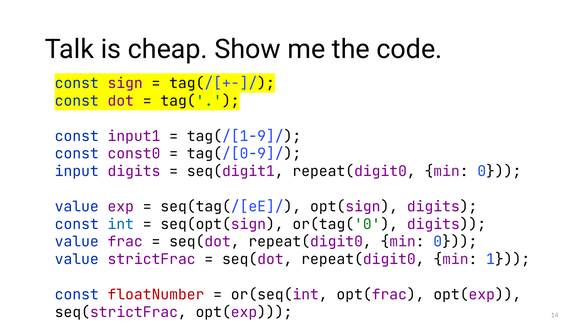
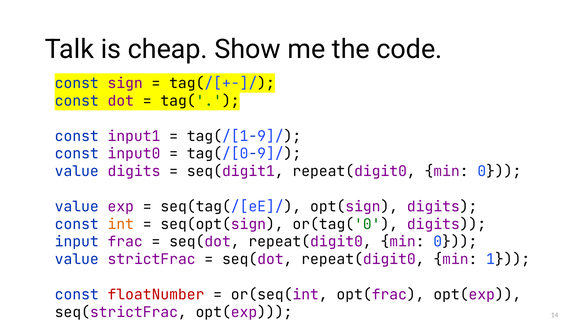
const0: const0 -> input0
input at (77, 172): input -> value
int colour: blue -> orange
value at (77, 242): value -> input
